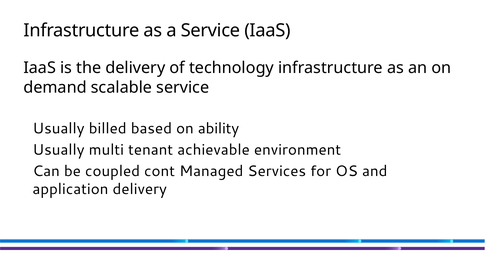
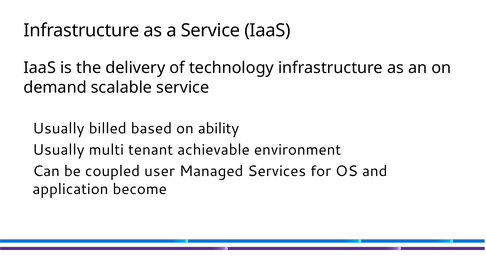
cont: cont -> user
application delivery: delivery -> become
